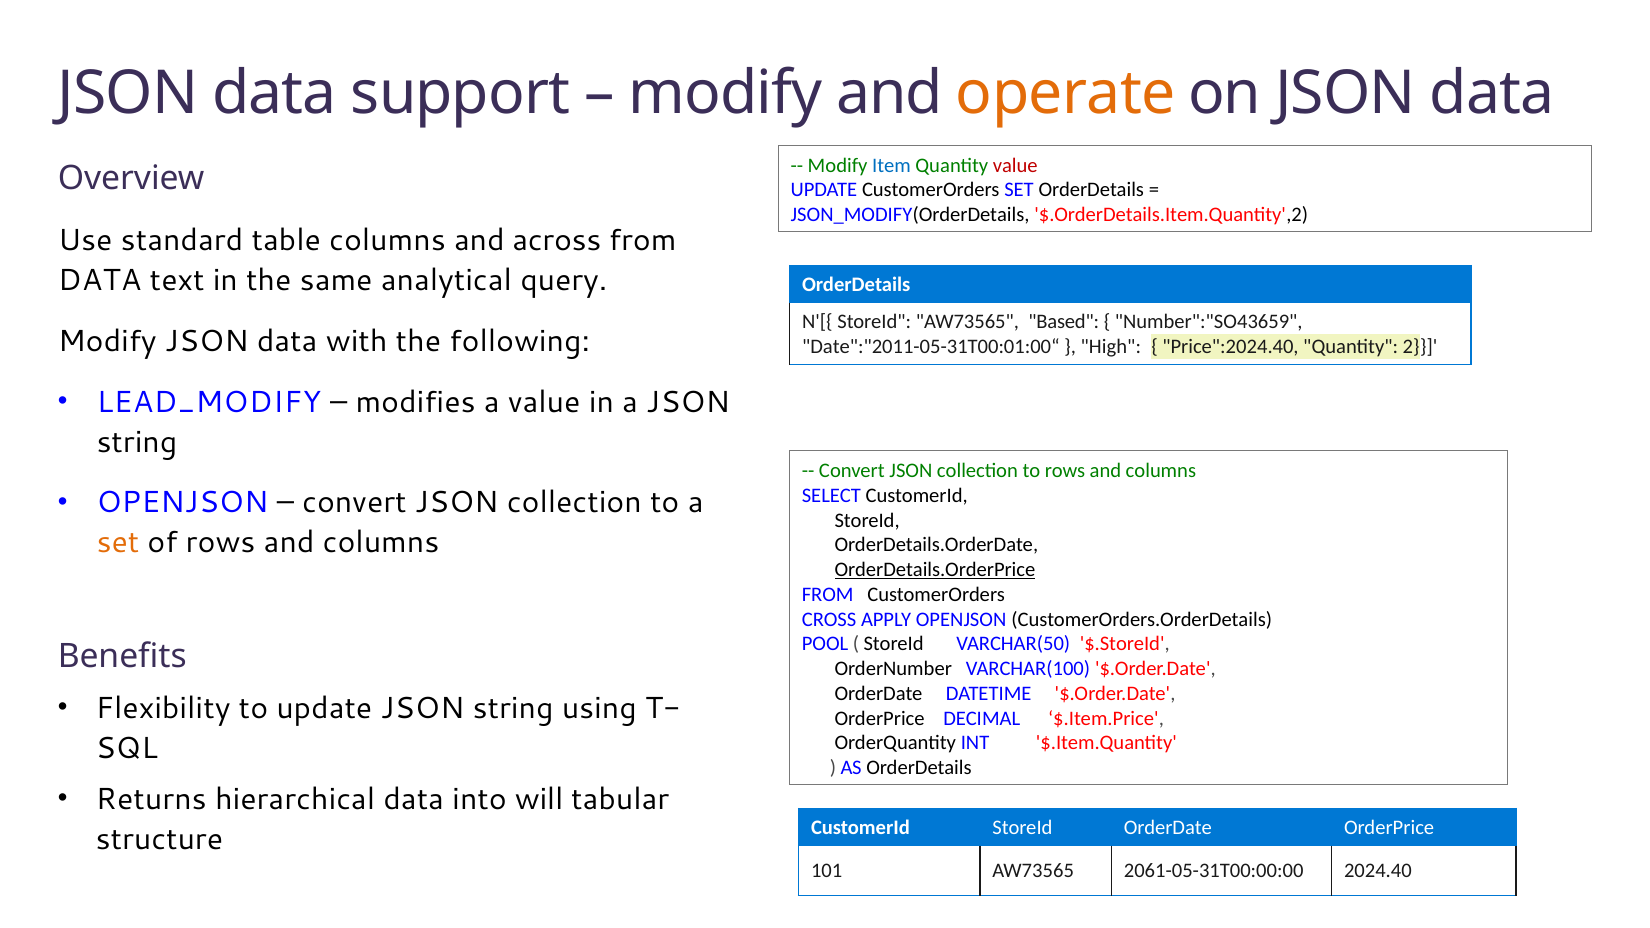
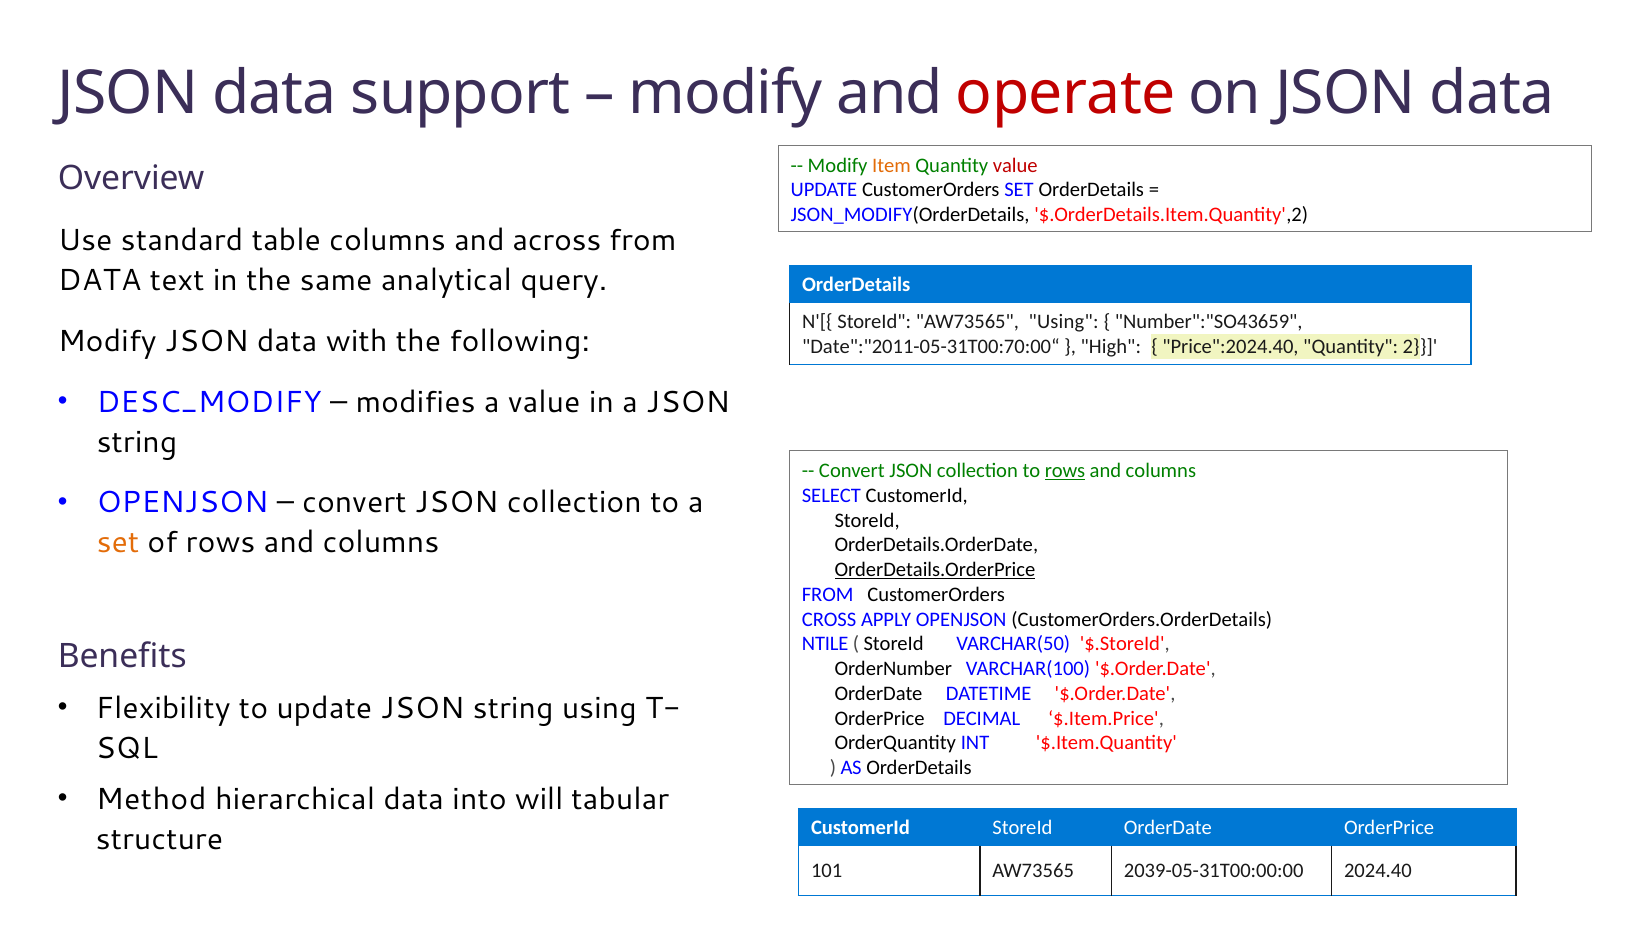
operate colour: orange -> red
Item colour: blue -> orange
AW73565 Based: Based -> Using
Date":"2011-05-31T00:01:00“: Date":"2011-05-31T00:01:00“ -> Date":"2011-05-31T00:70:00“
LEAD_MODIFY: LEAD_MODIFY -> DESC_MODIFY
rows at (1065, 471) underline: none -> present
POOL: POOL -> NTILE
Returns: Returns -> Method
2061-05-31T00:00:00: 2061-05-31T00:00:00 -> 2039-05-31T00:00:00
